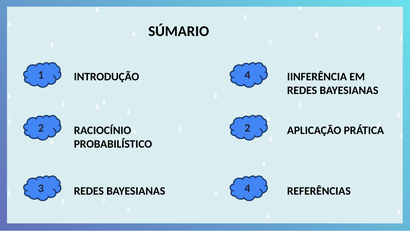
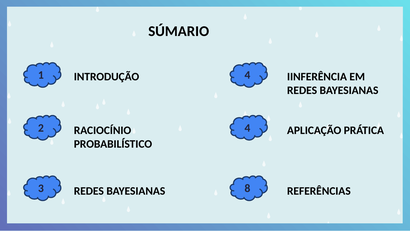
2 2: 2 -> 4
3 4: 4 -> 8
